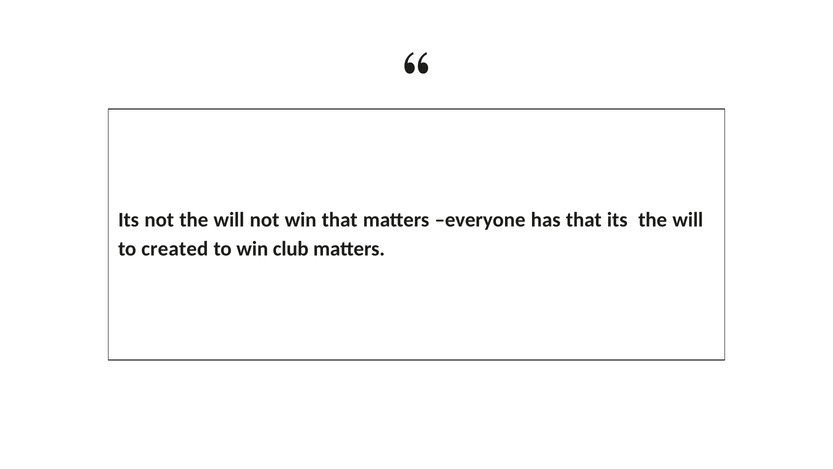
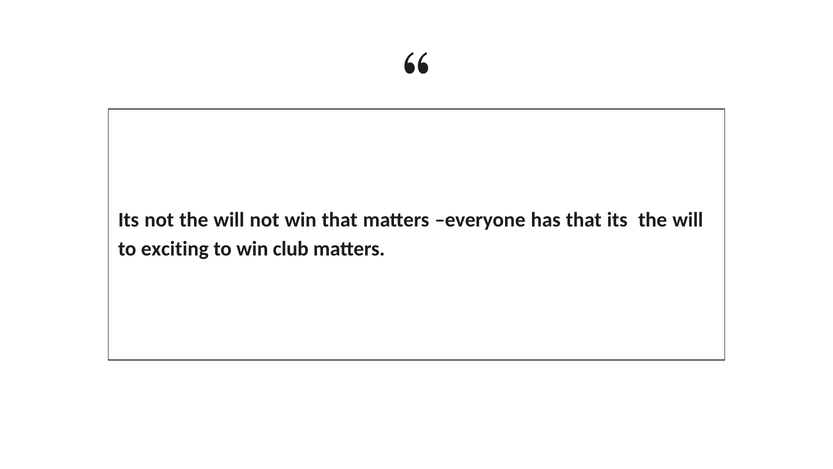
created: created -> exciting
